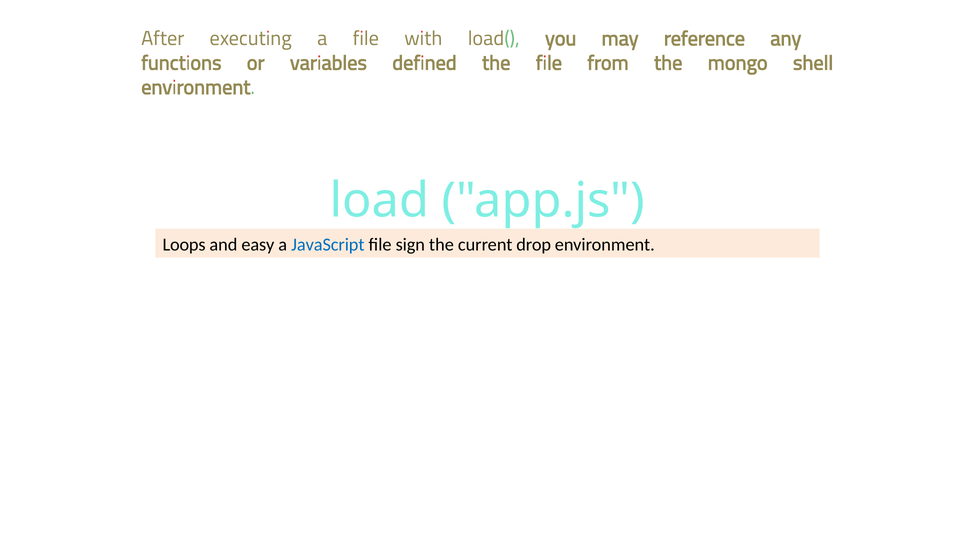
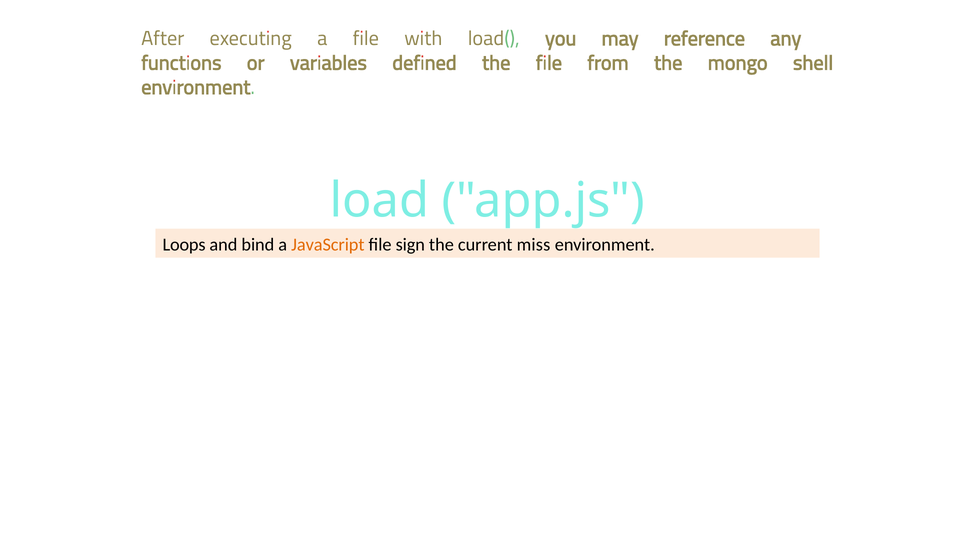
easy: easy -> bind
JavaScript colour: blue -> orange
drop: drop -> miss
